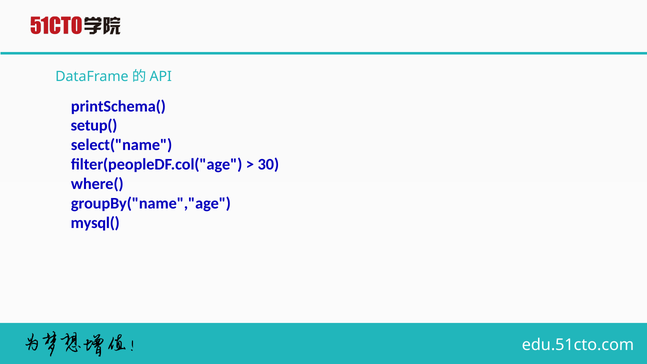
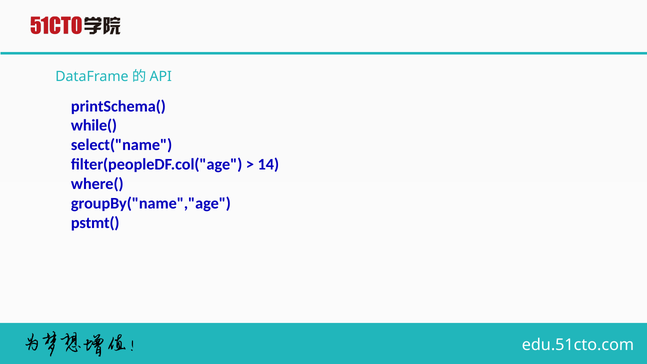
setup(: setup( -> while(
30: 30 -> 14
mysql(: mysql( -> pstmt(
